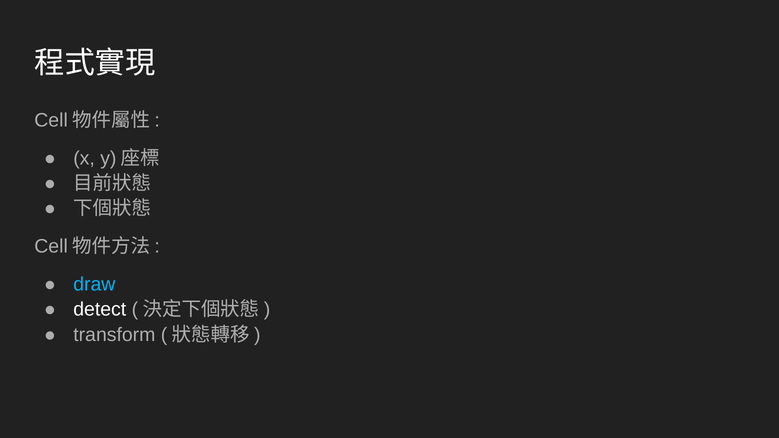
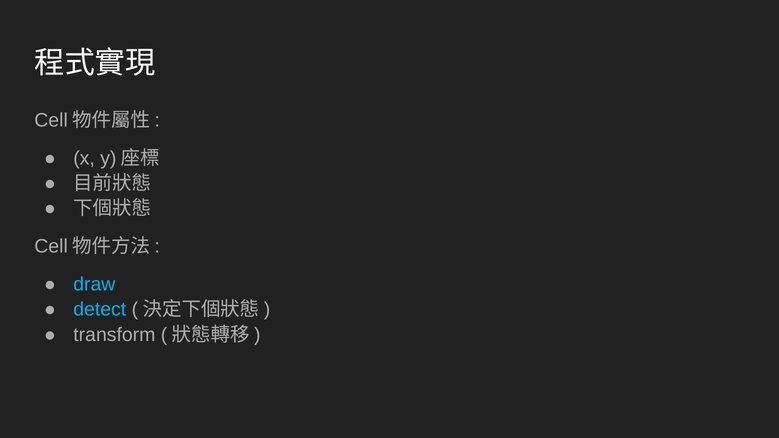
detect colour: white -> light blue
